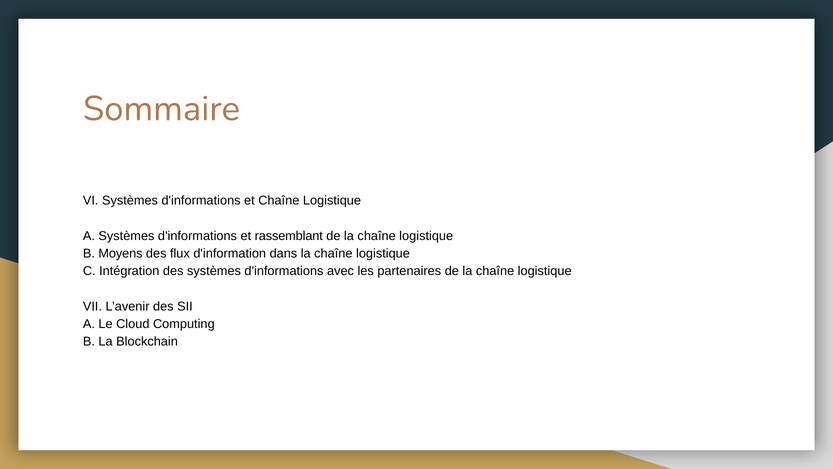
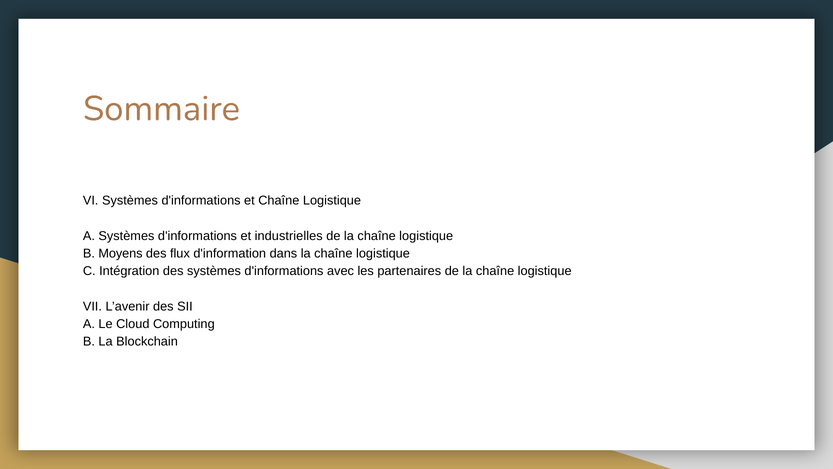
rassemblant: rassemblant -> industrielles
